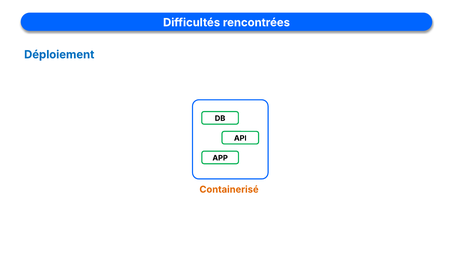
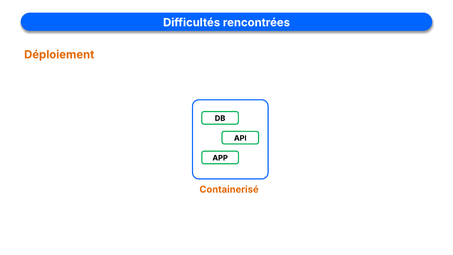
Déploiement colour: blue -> orange
